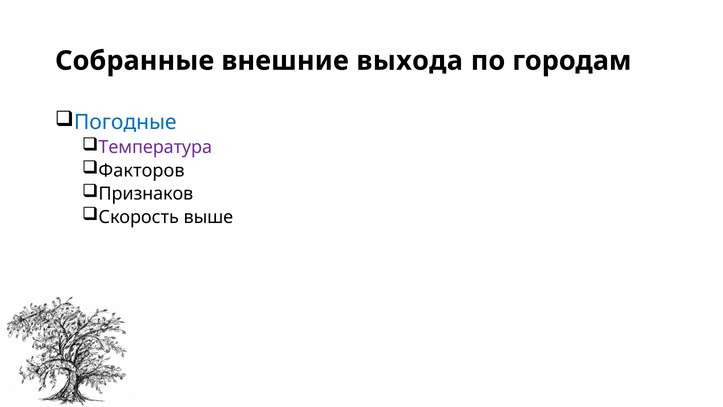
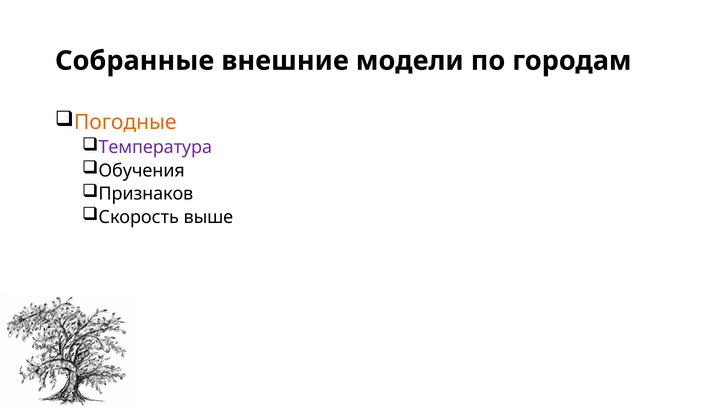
выхода: выхода -> модели
Погодные colour: blue -> orange
Факторов: Факторов -> Обучения
